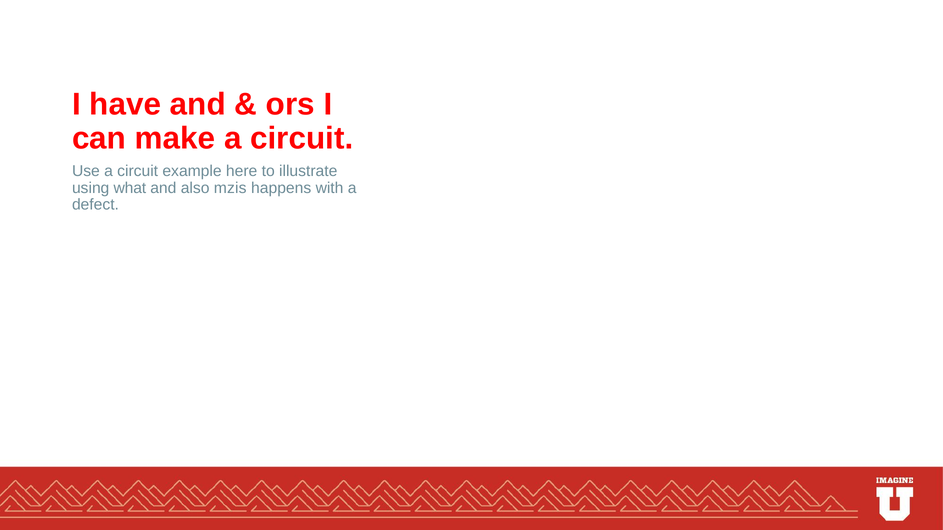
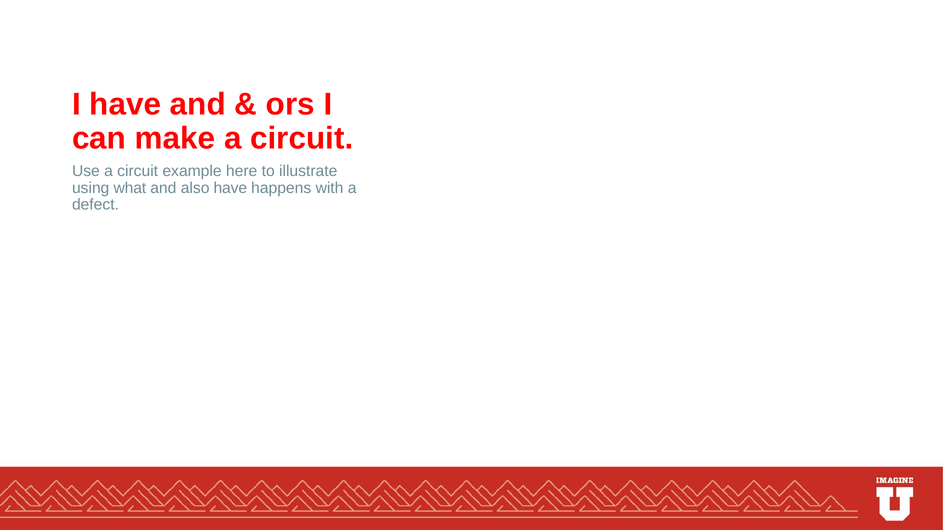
also mzis: mzis -> have
